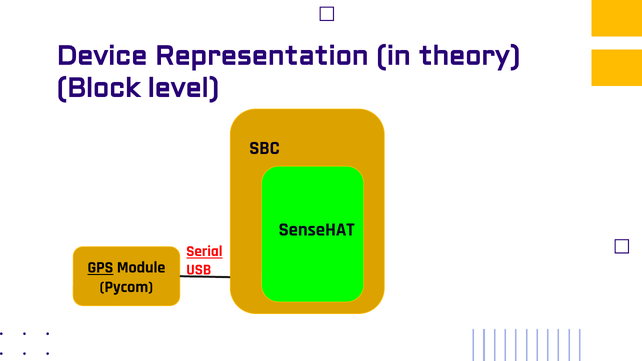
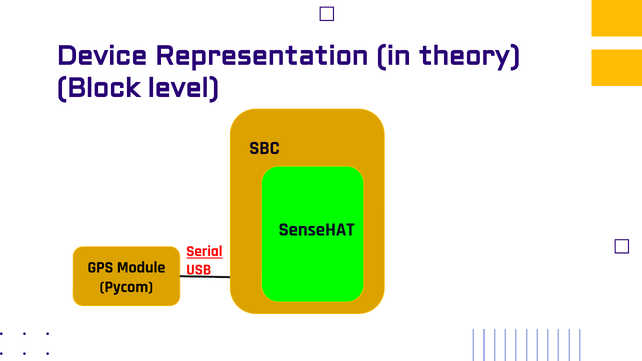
GPS underline: present -> none
